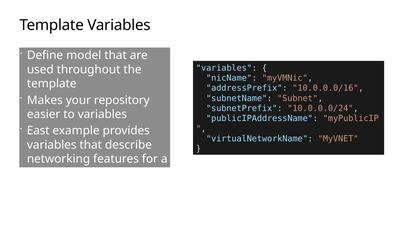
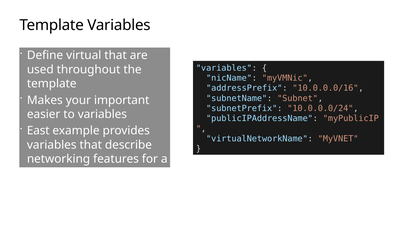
Define model: model -> virtual
repository: repository -> important
